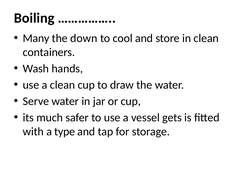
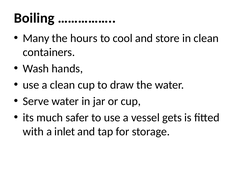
down: down -> hours
type: type -> inlet
